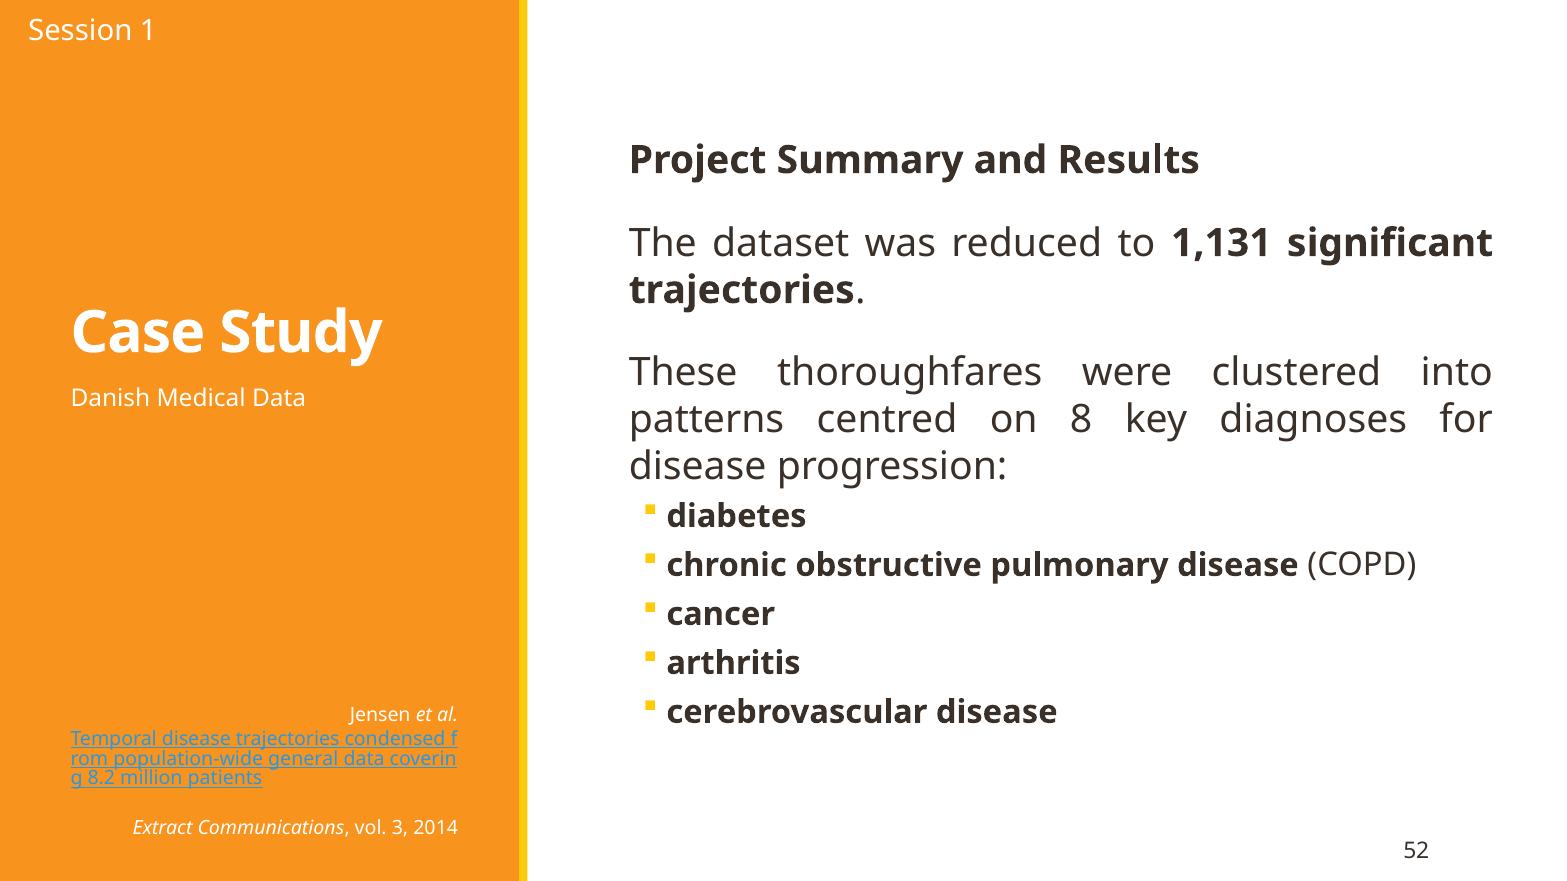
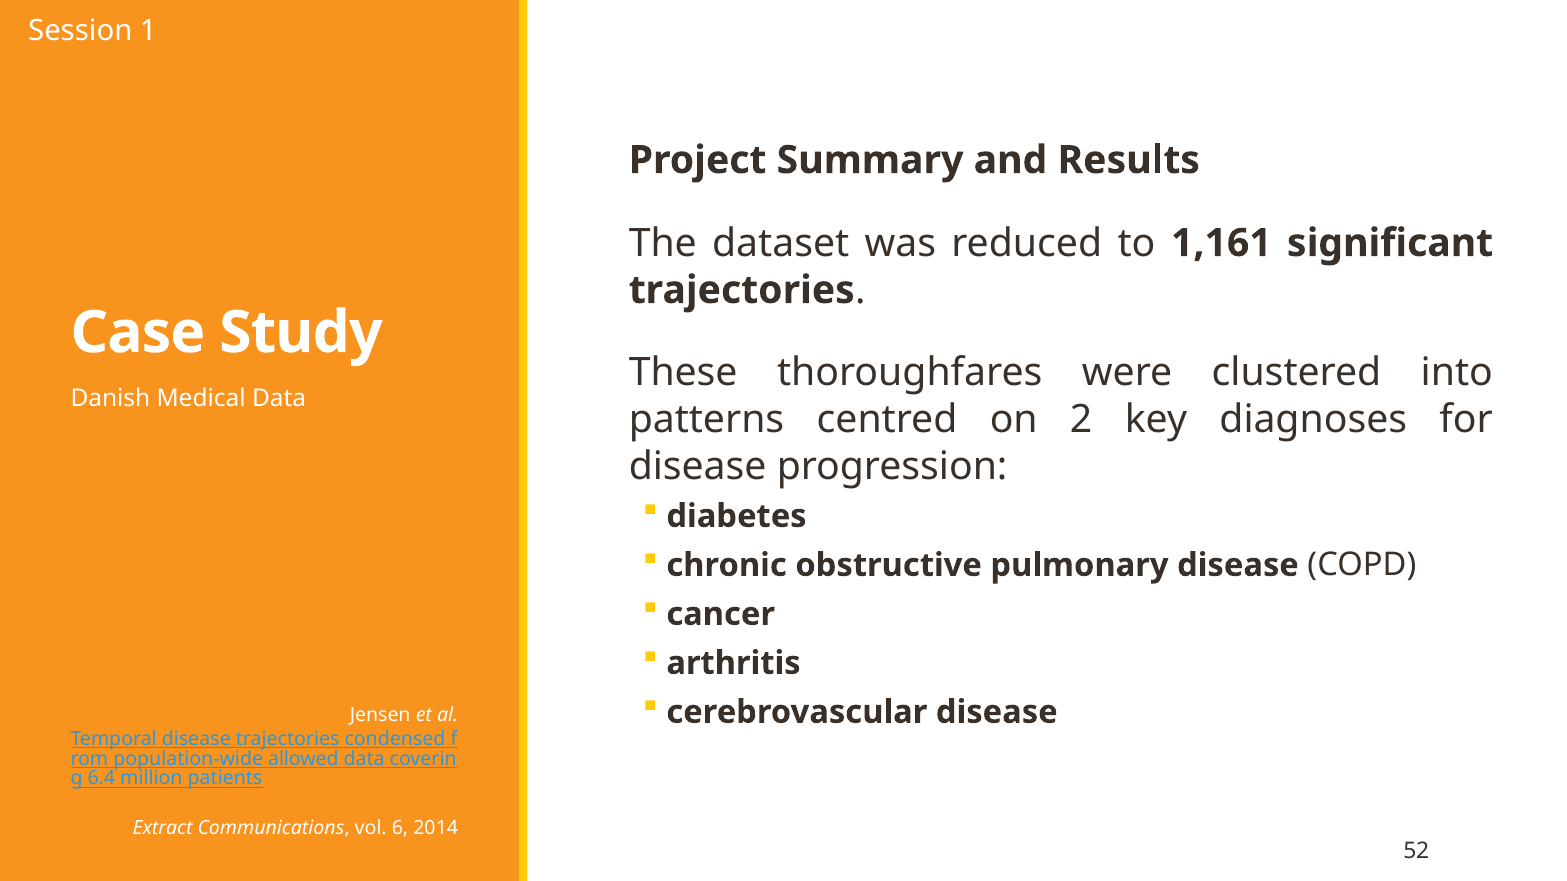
1,131: 1,131 -> 1,161
8: 8 -> 2
general: general -> allowed
8.2: 8.2 -> 6.4
3: 3 -> 6
